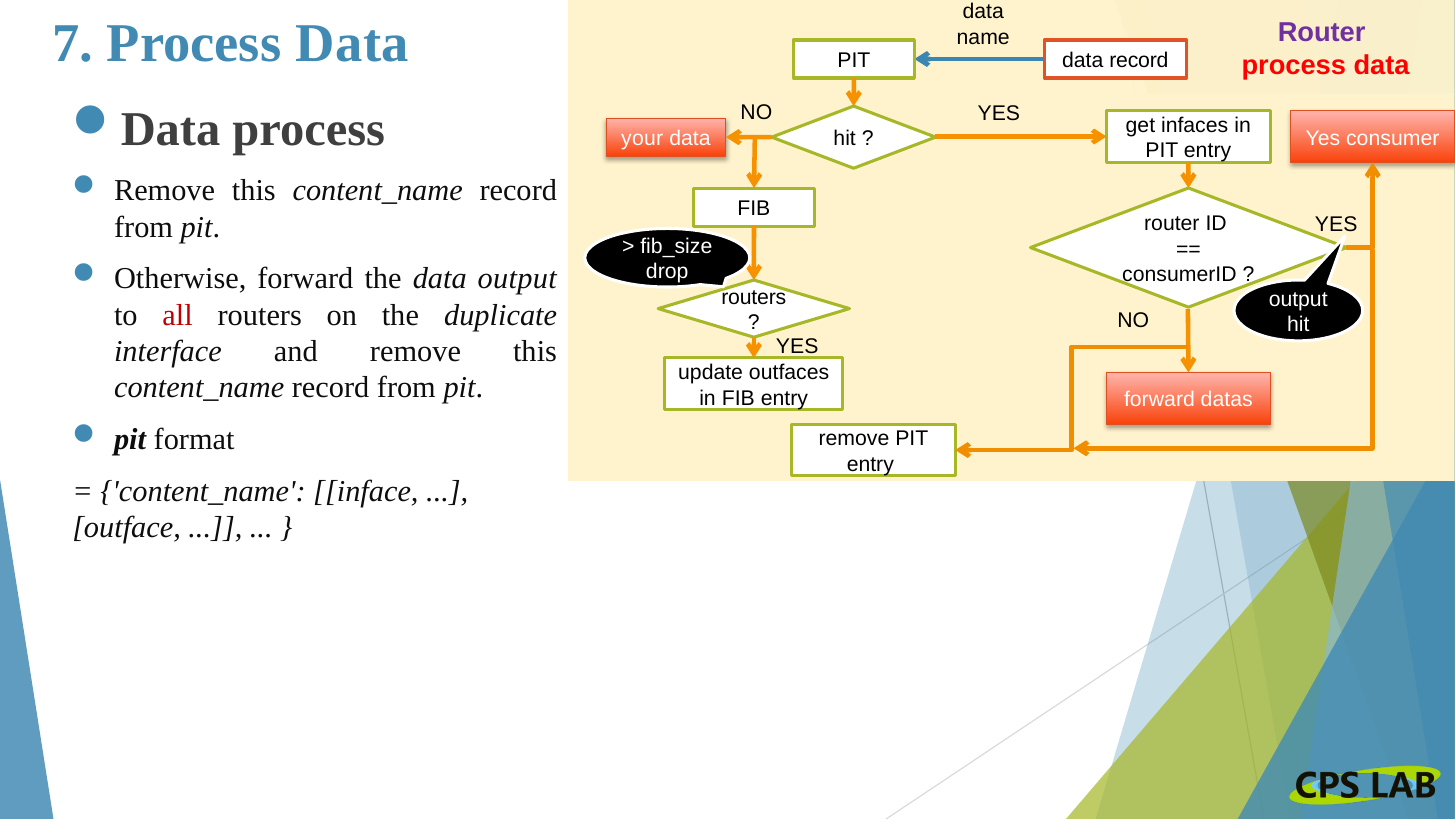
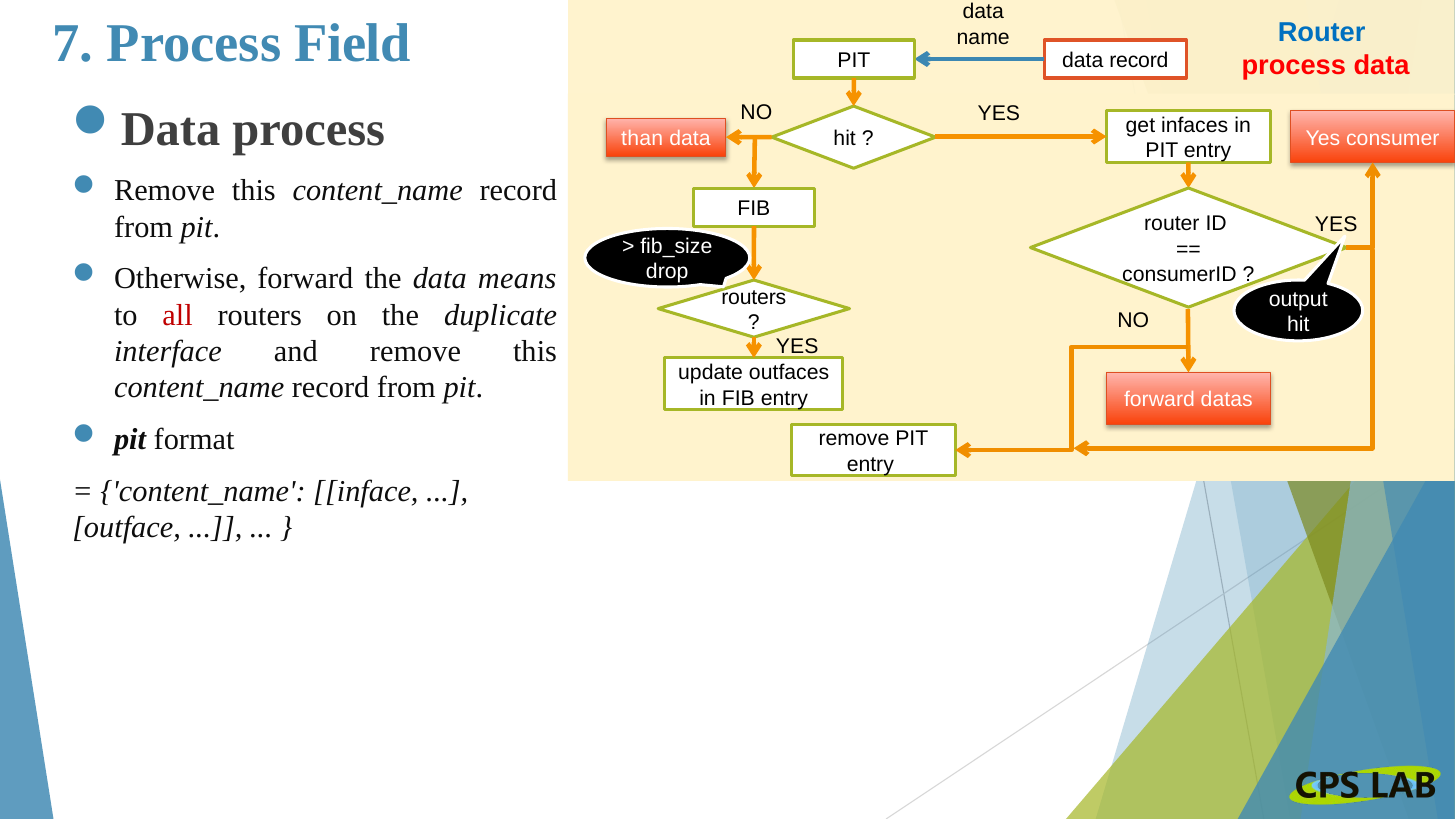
7 Process Data: Data -> Field
Router at (1322, 33) colour: purple -> blue
your: your -> than
data output: output -> means
